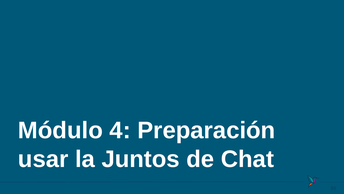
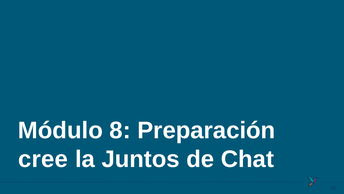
4: 4 -> 8
usar: usar -> cree
